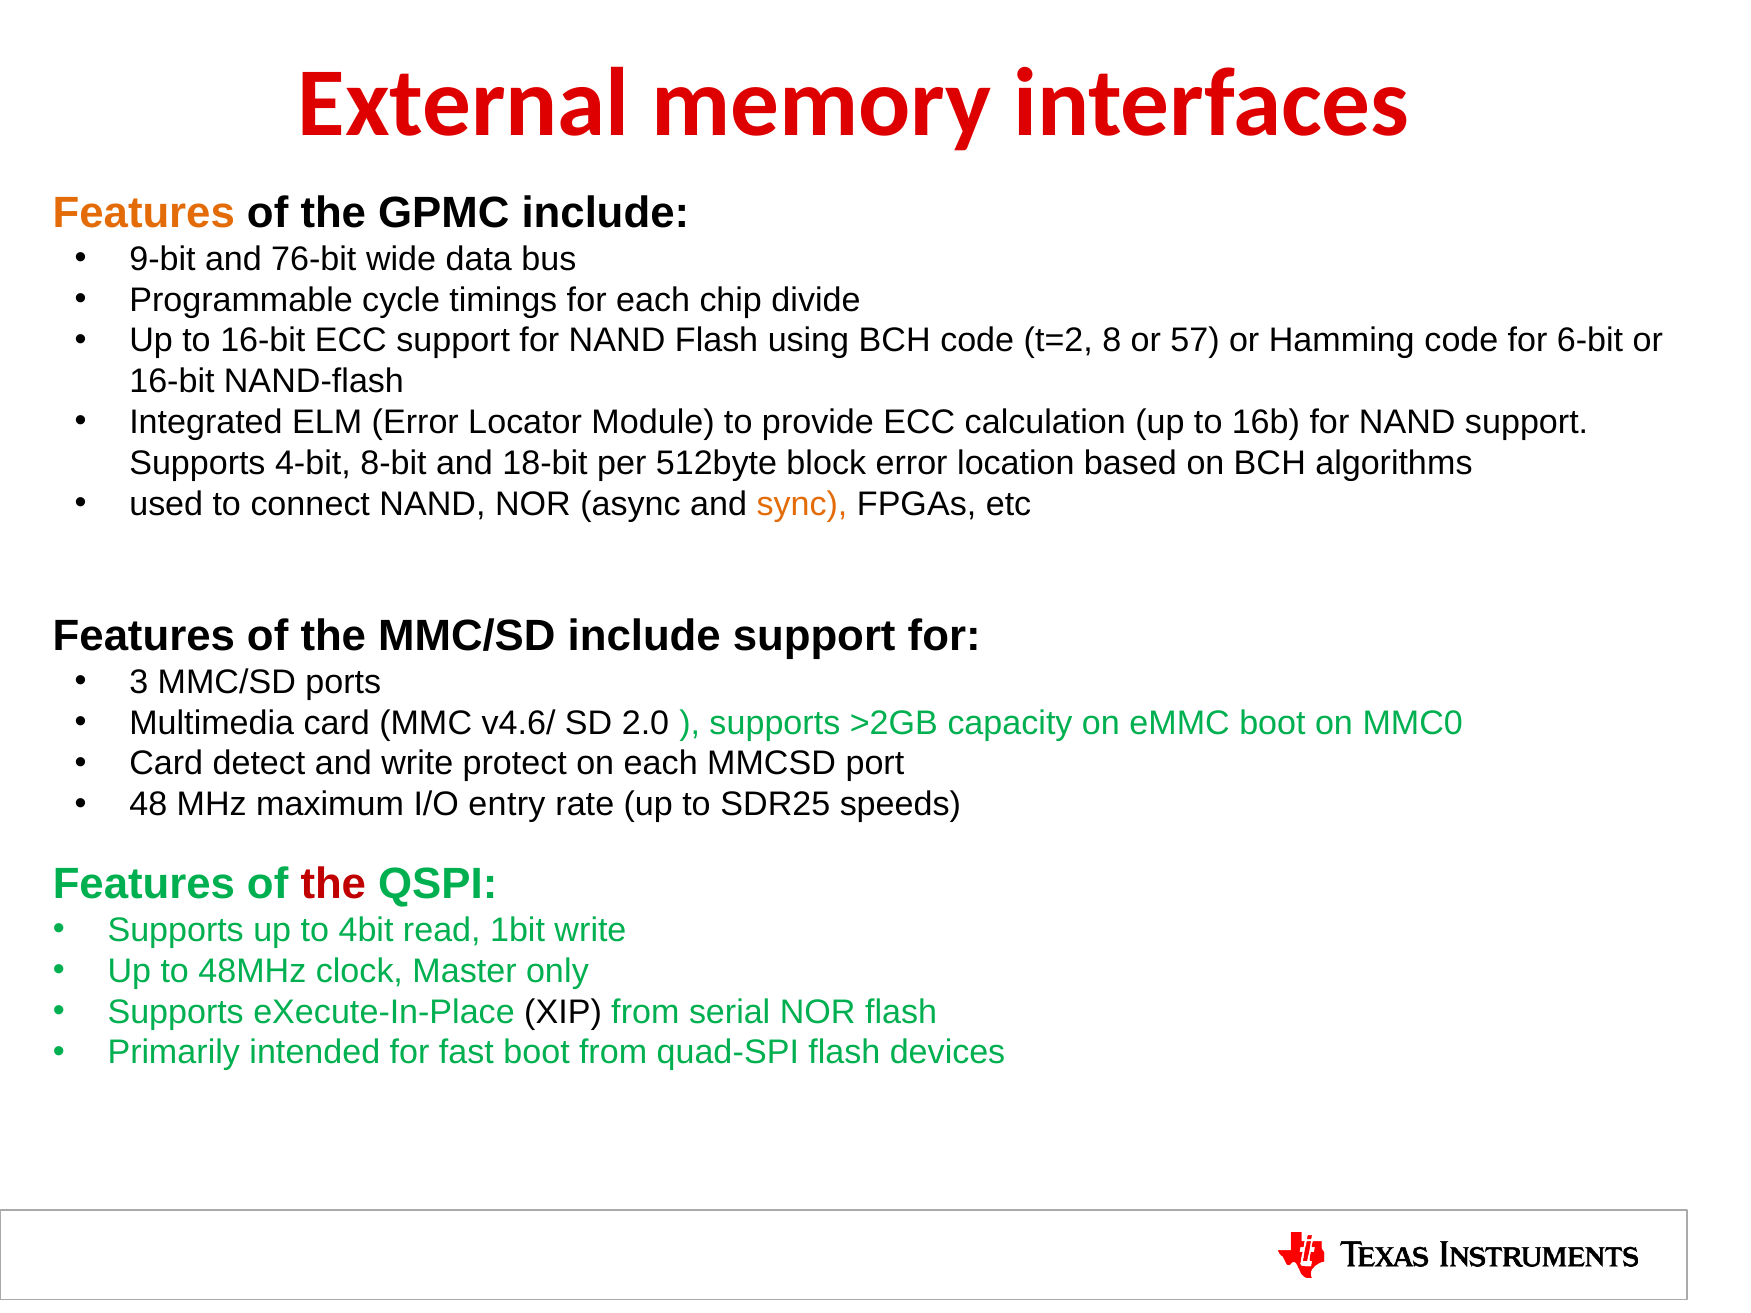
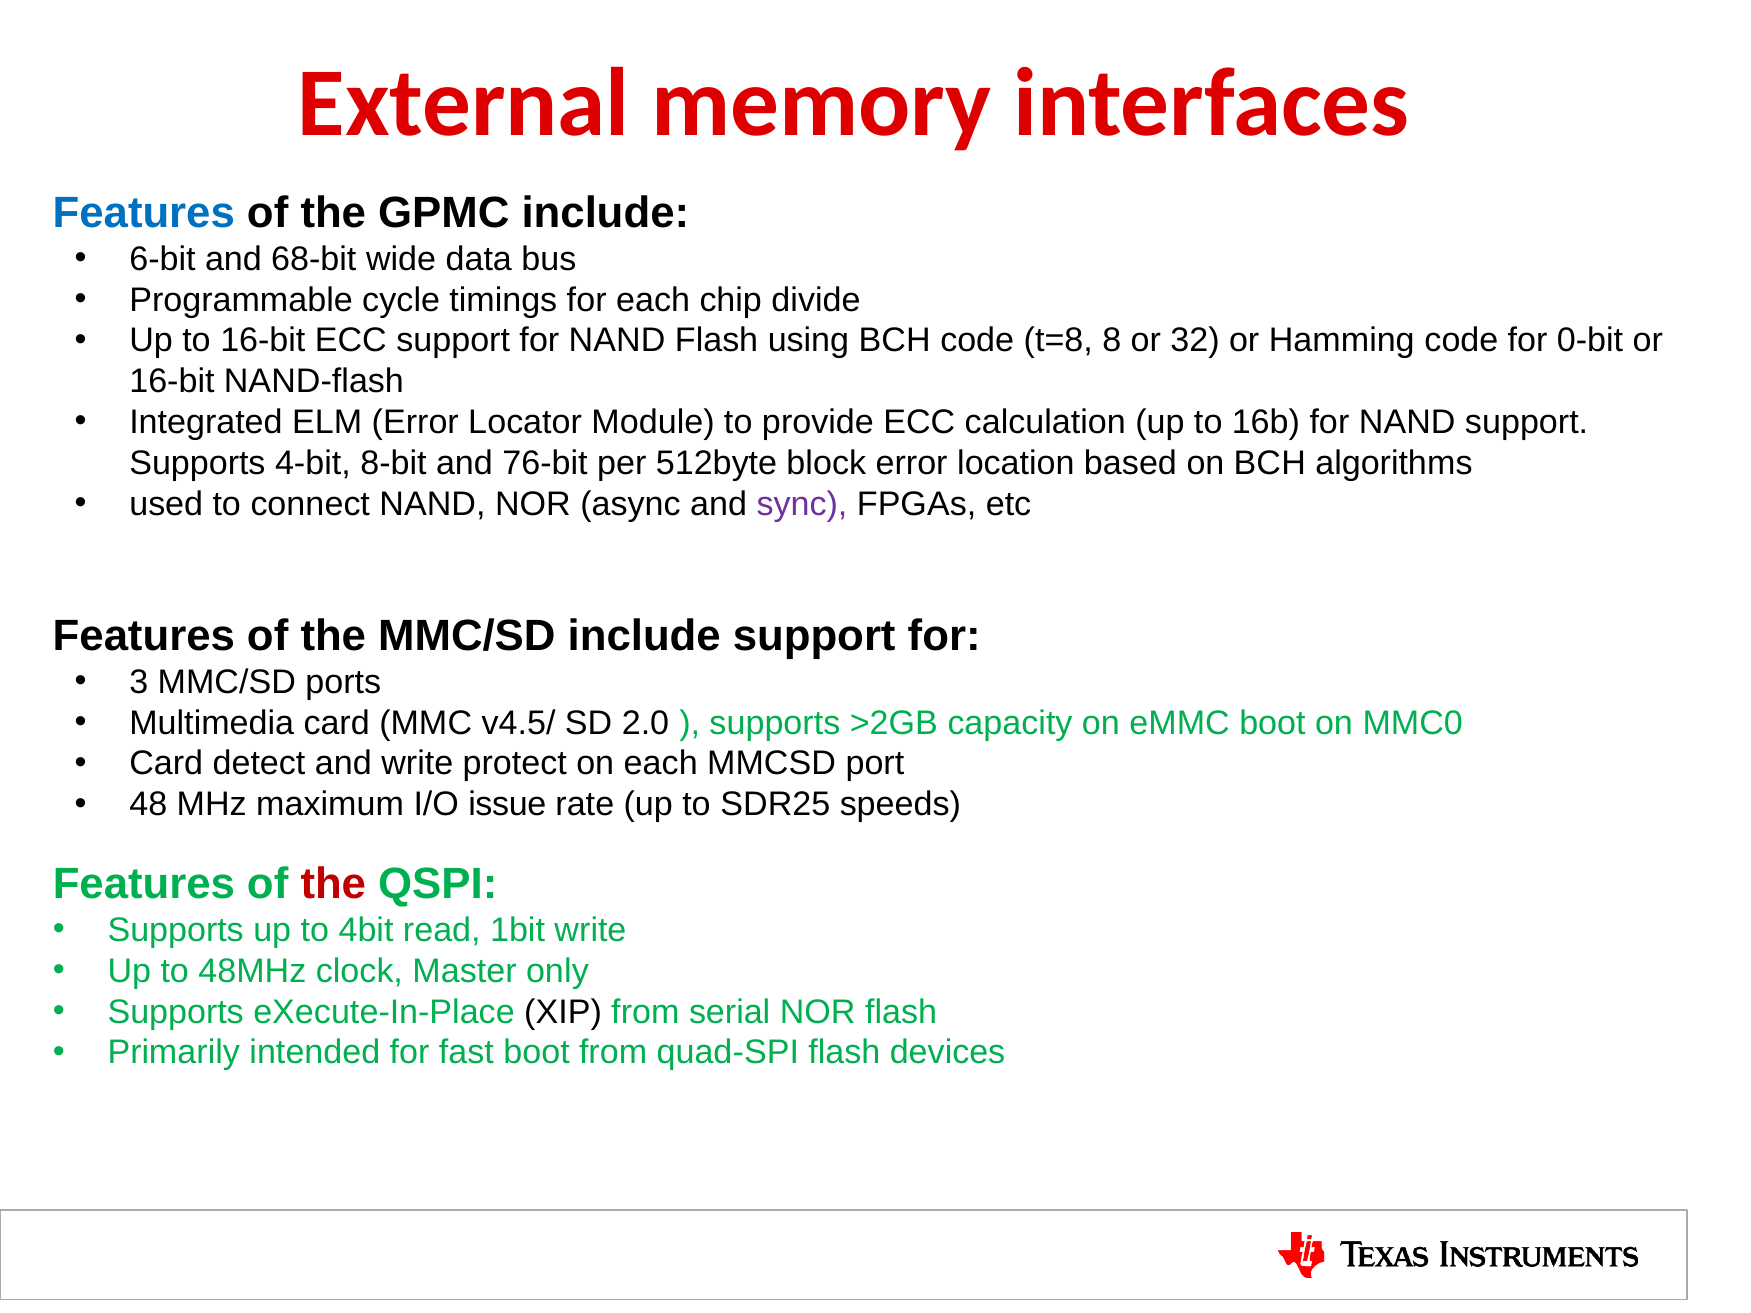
Features at (144, 213) colour: orange -> blue
9-bit: 9-bit -> 6-bit
76-bit: 76-bit -> 68-bit
t=2: t=2 -> t=8
57: 57 -> 32
6-bit: 6-bit -> 0-bit
18-bit: 18-bit -> 76-bit
sync colour: orange -> purple
v4.6/: v4.6/ -> v4.5/
entry: entry -> issue
